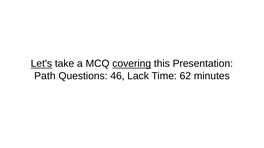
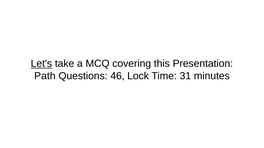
covering underline: present -> none
Lack: Lack -> Lock
62: 62 -> 31
